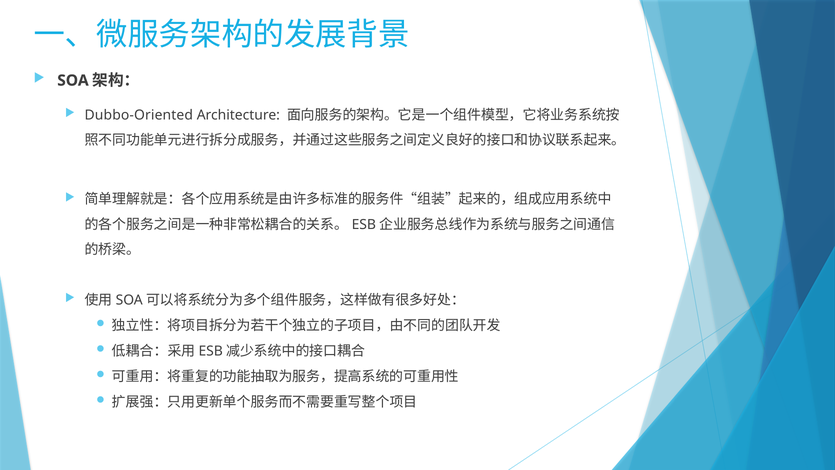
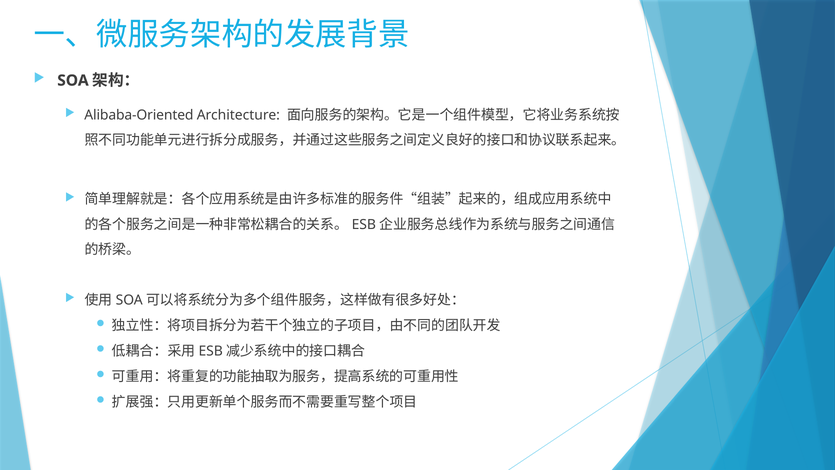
Dubbo-Oriented: Dubbo-Oriented -> Alibaba-Oriented
